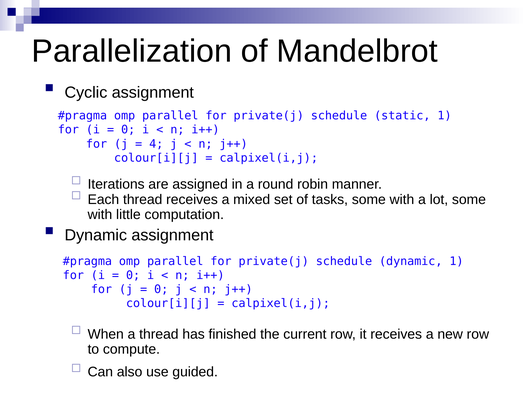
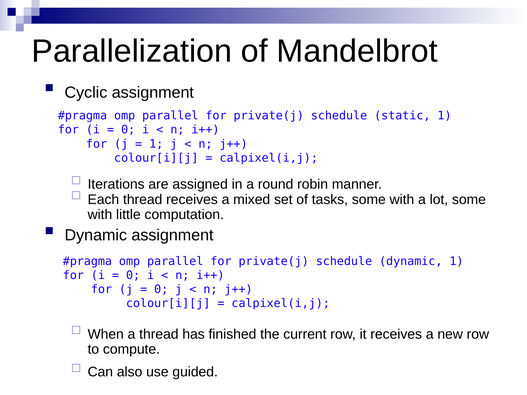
4 at (156, 144): 4 -> 1
